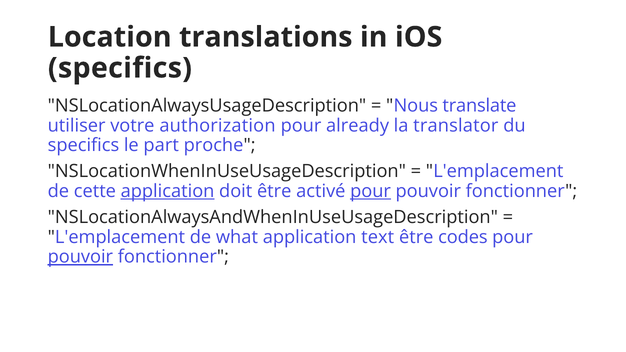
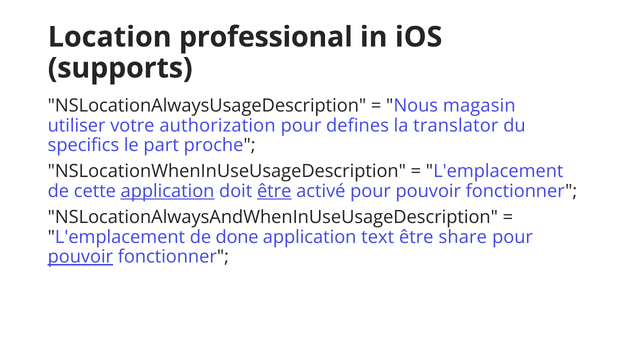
translations: translations -> professional
specifics at (120, 68): specifics -> supports
translate: translate -> magasin
already: already -> defines
être at (274, 191) underline: none -> present
pour at (371, 191) underline: present -> none
what: what -> done
codes: codes -> share
